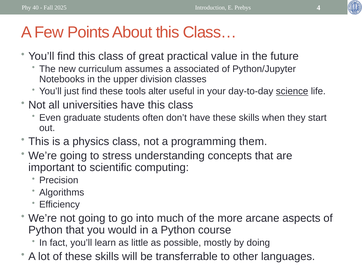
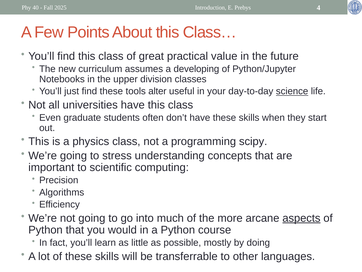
associated: associated -> developing
them: them -> scipy
aspects underline: none -> present
